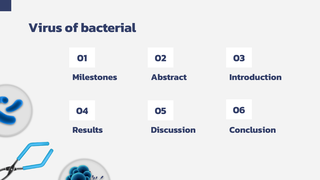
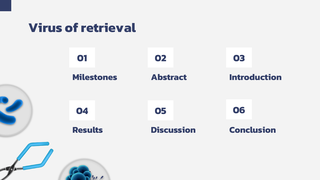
bacterial: bacterial -> retrieval
